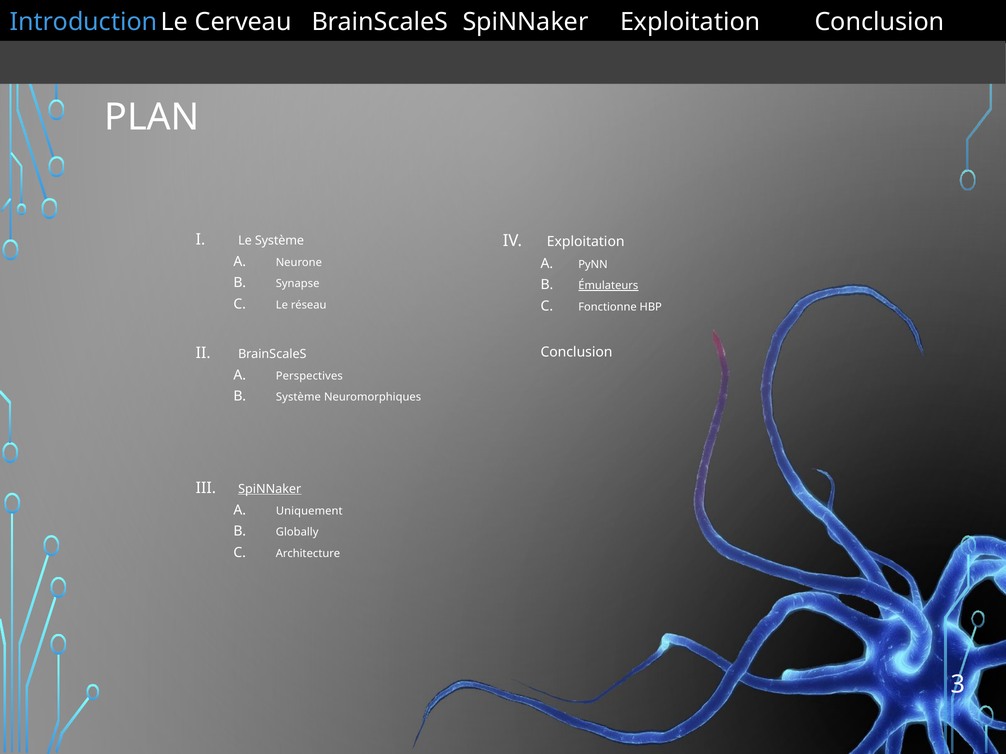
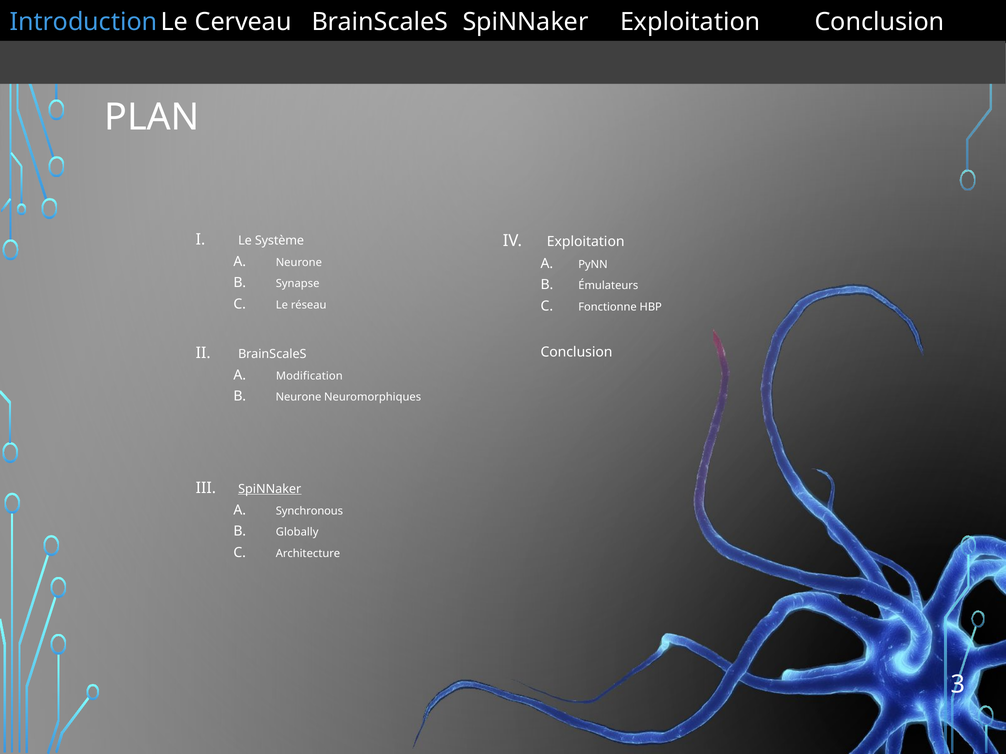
Émulateurs underline: present -> none
Perspectives: Perspectives -> Modification
Système at (298, 398): Système -> Neurone
Uniquement: Uniquement -> Synchronous
